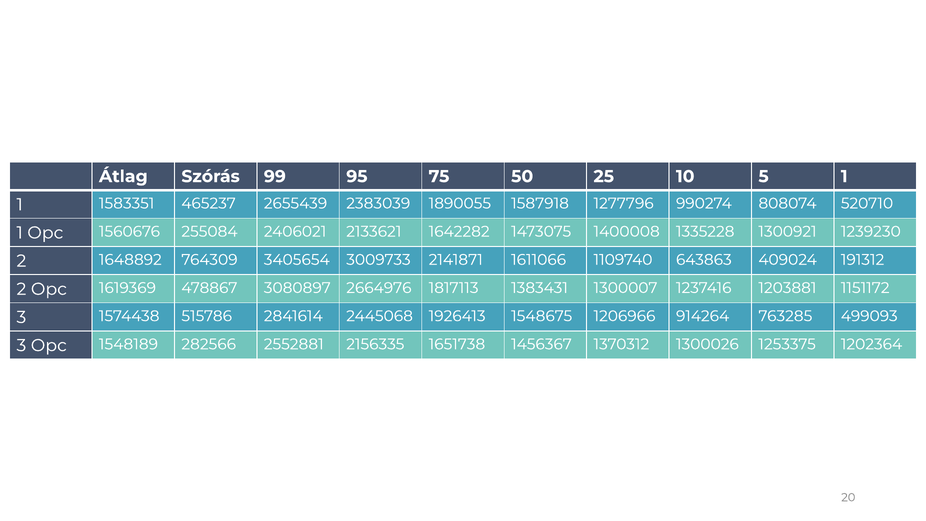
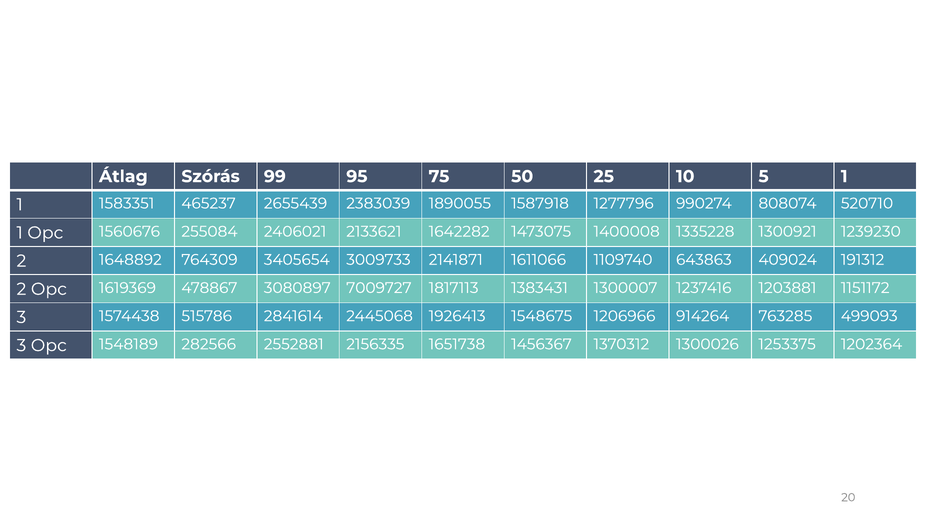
2664976: 2664976 -> 7009727
